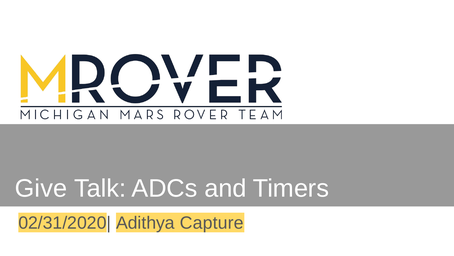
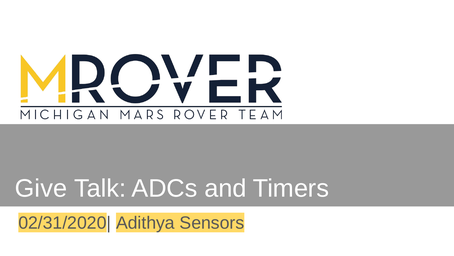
Capture: Capture -> Sensors
